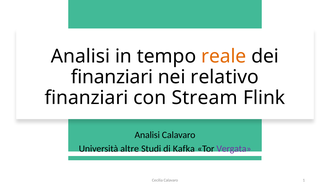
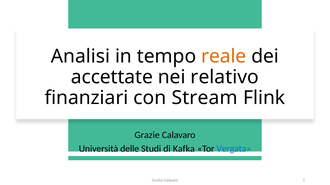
finanziari at (112, 77): finanziari -> accettate
Analisi at (147, 135): Analisi -> Grazie
altre: altre -> delle
Vergata colour: purple -> blue
